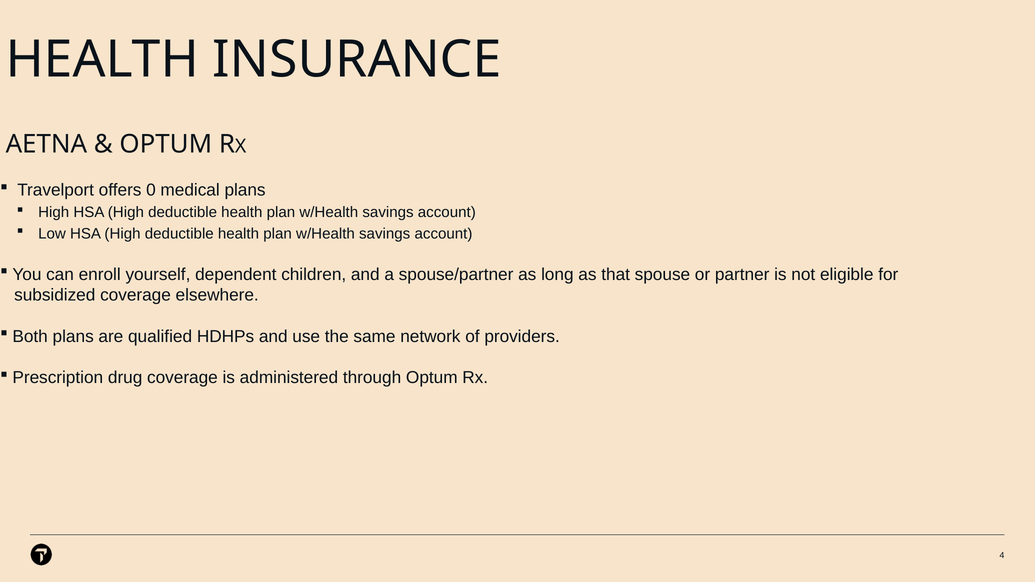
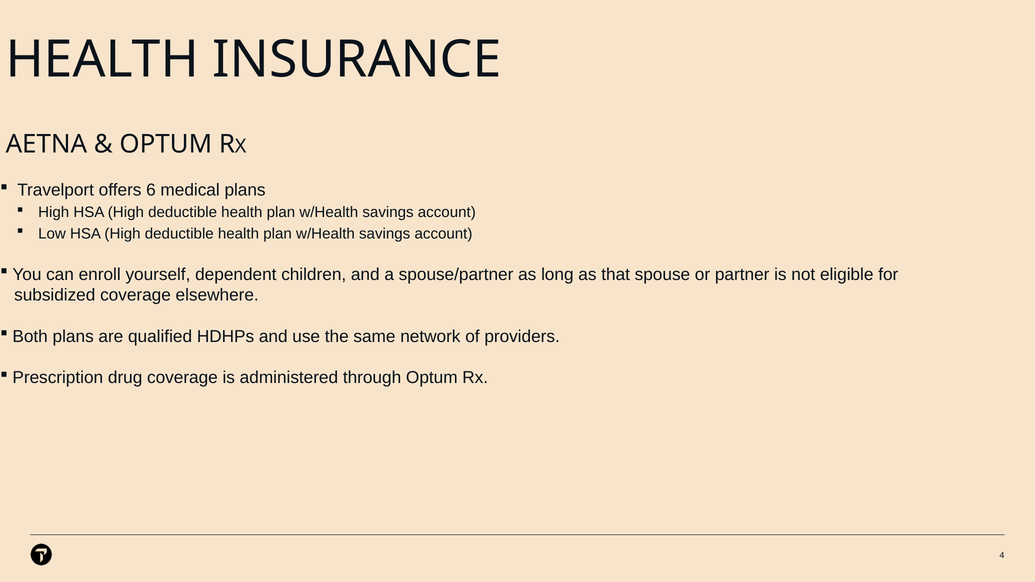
0: 0 -> 6
